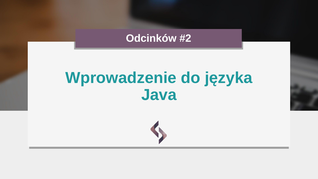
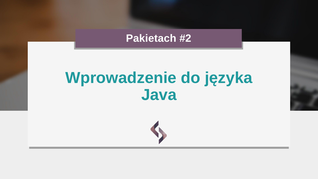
Odcinków: Odcinków -> Pakietach
